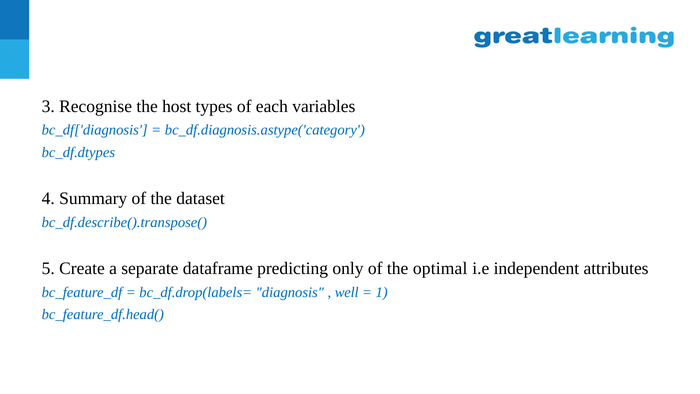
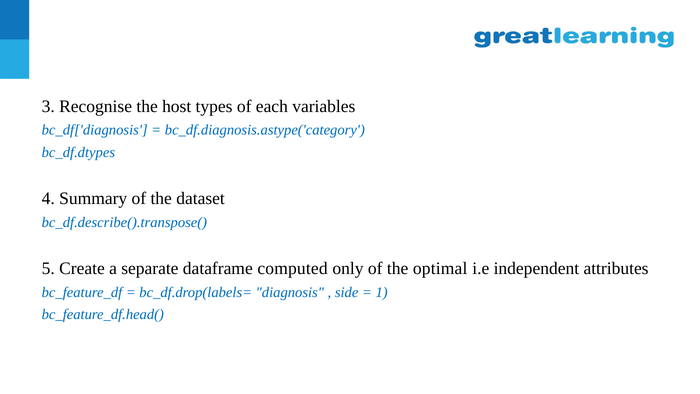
predicting: predicting -> computed
well: well -> side
